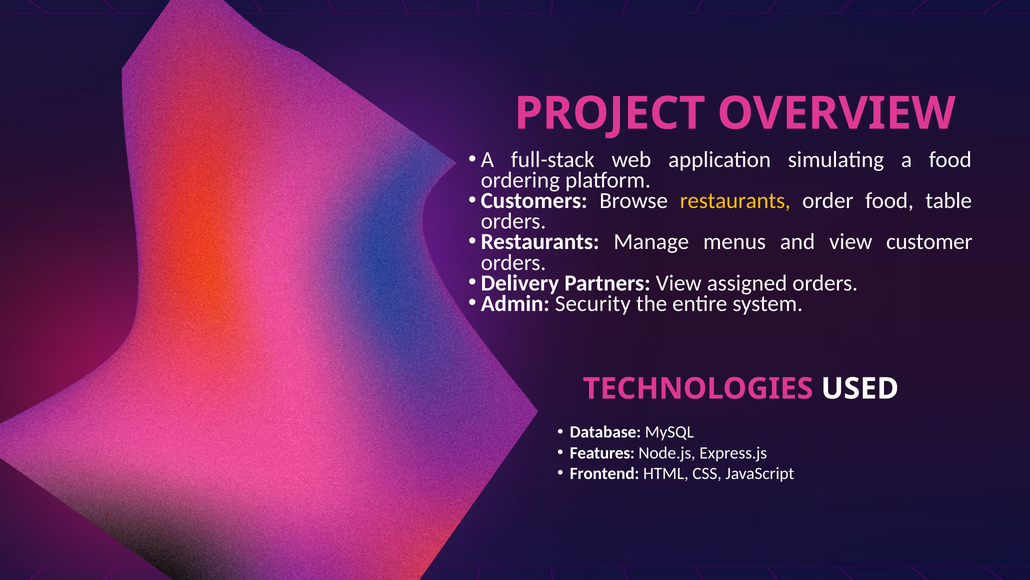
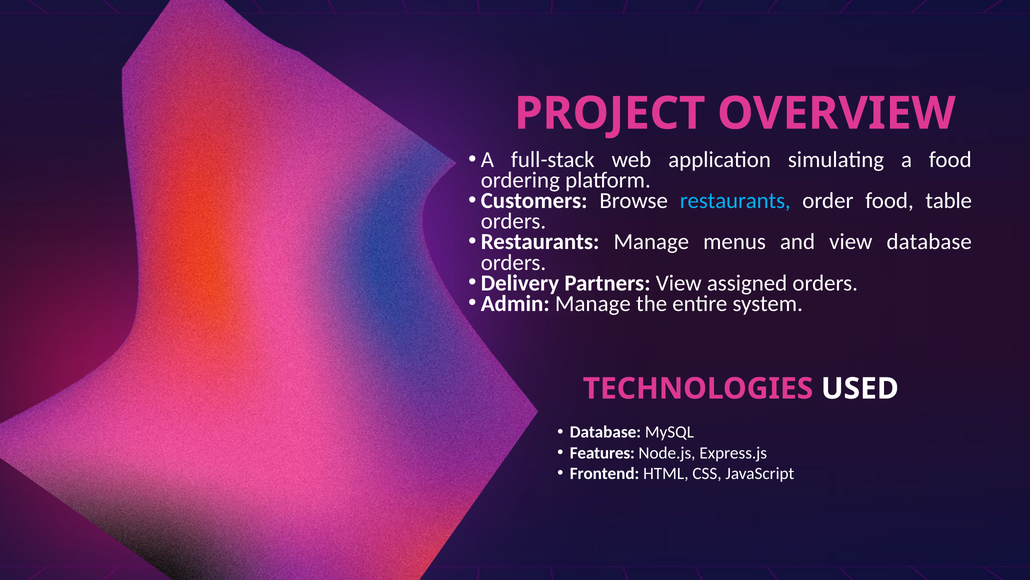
restaurants at (735, 201) colour: yellow -> light blue
view customer: customer -> database
Admin Security: Security -> Manage
